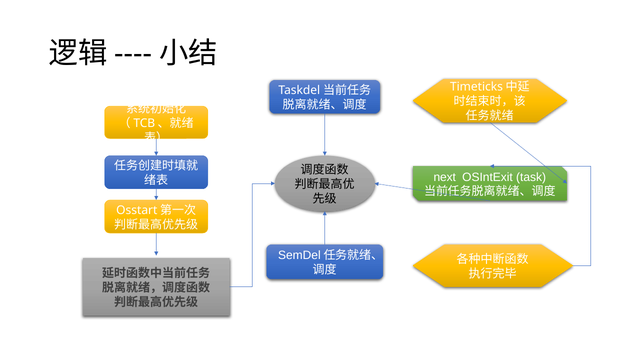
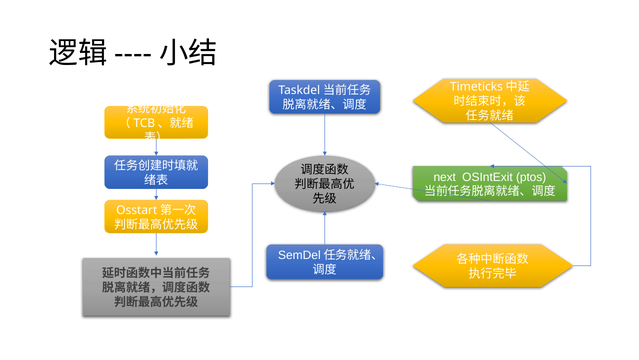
task: task -> ptos
